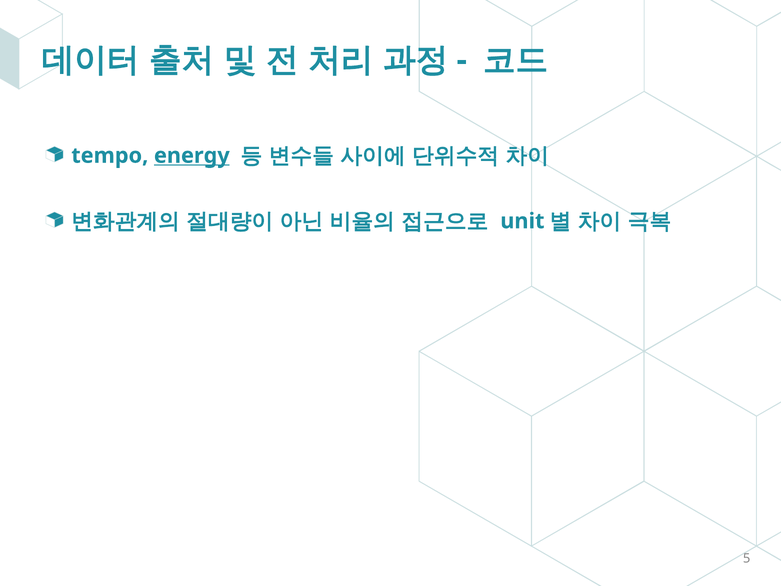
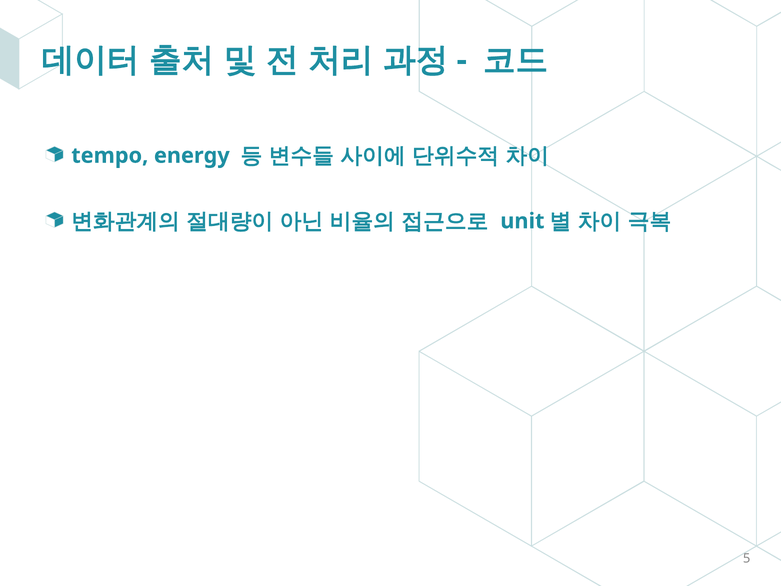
energy underline: present -> none
